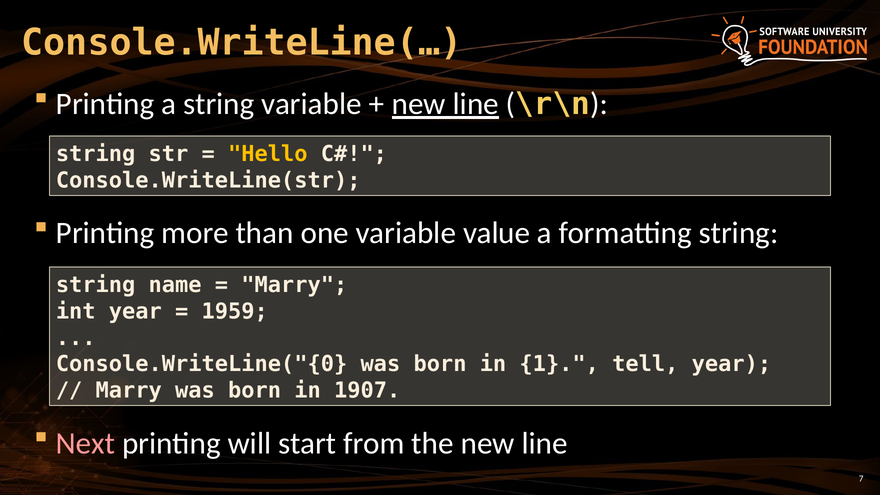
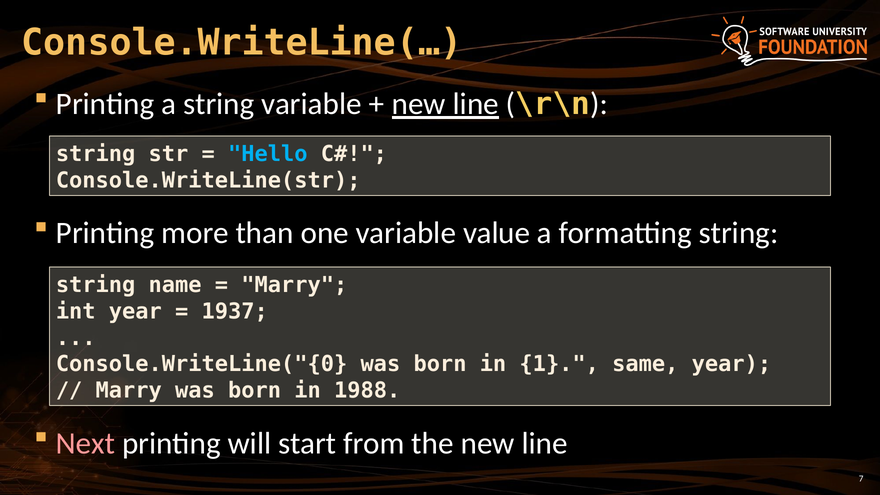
Hello colour: yellow -> light blue
1959: 1959 -> 1937
tell: tell -> same
1907: 1907 -> 1988
